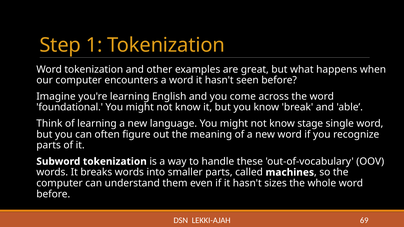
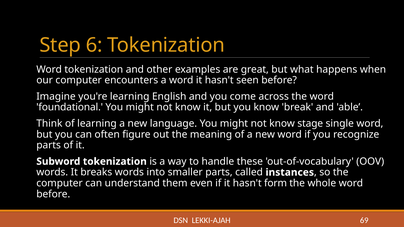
1: 1 -> 6
machines: machines -> instances
sizes: sizes -> form
